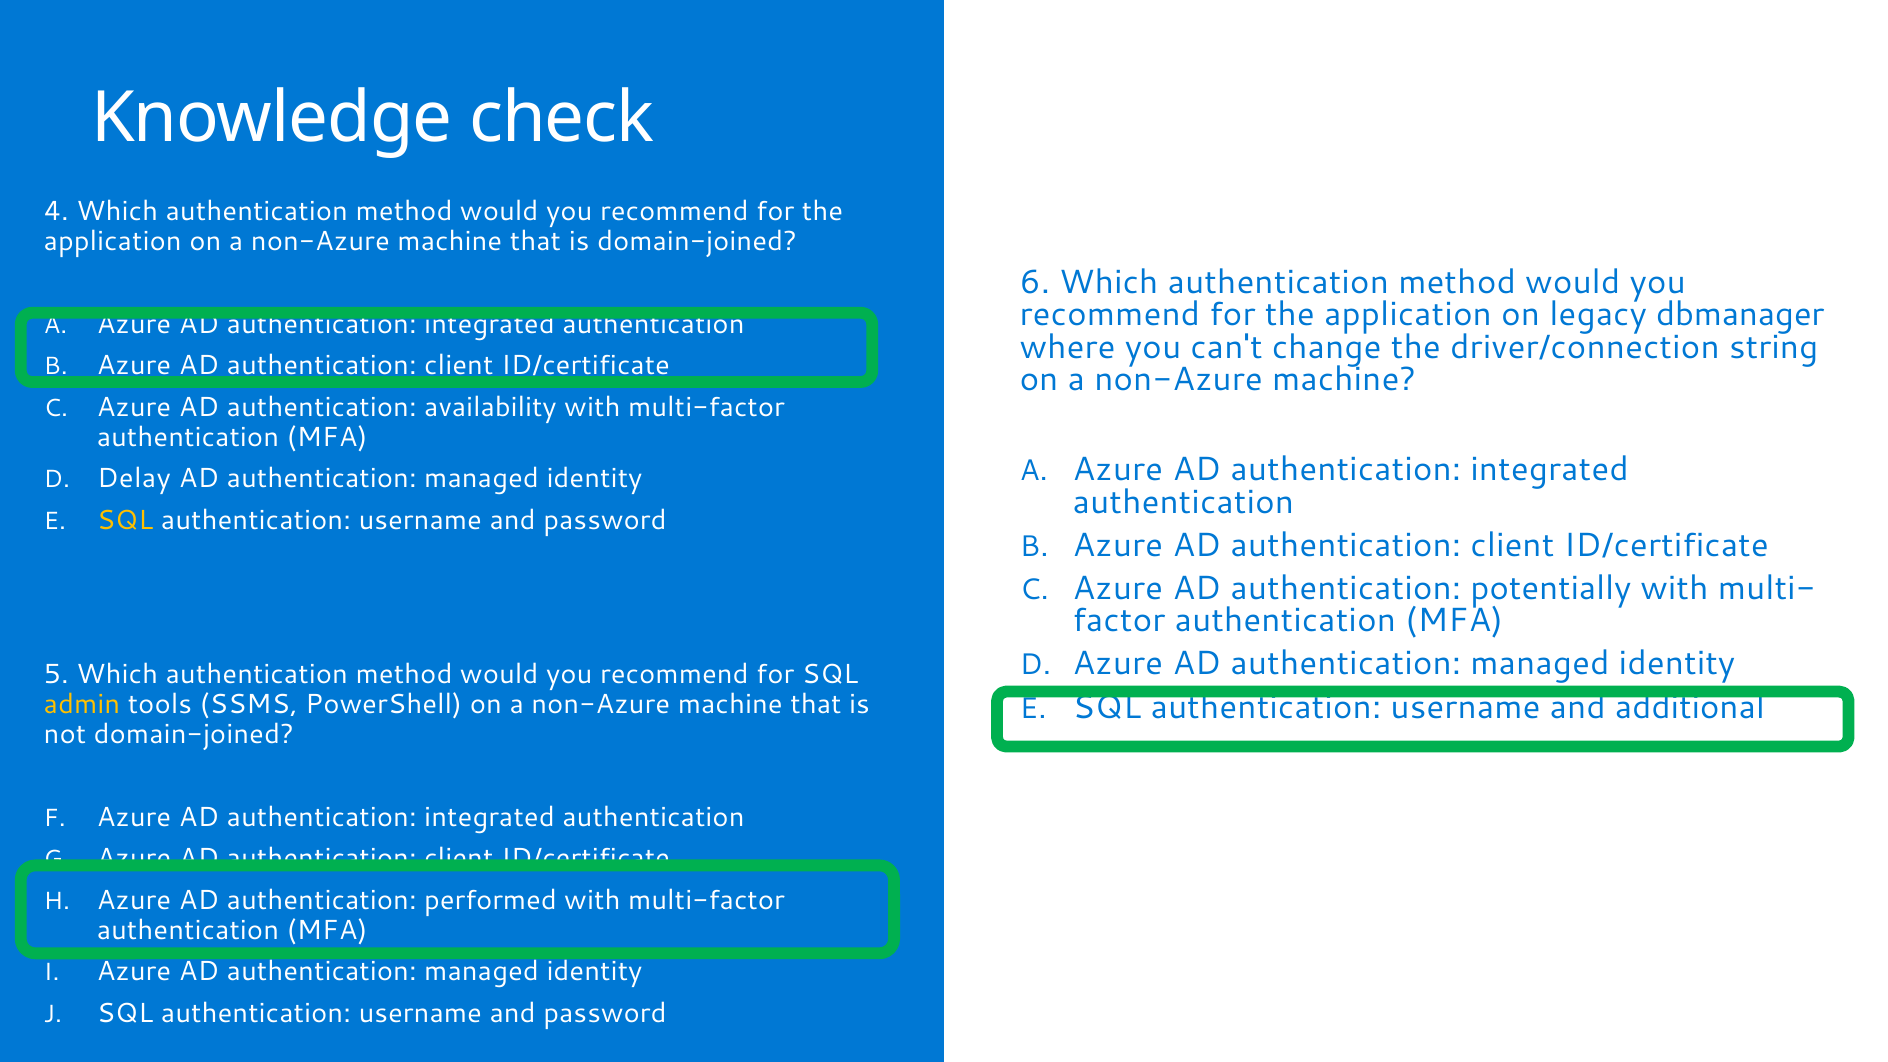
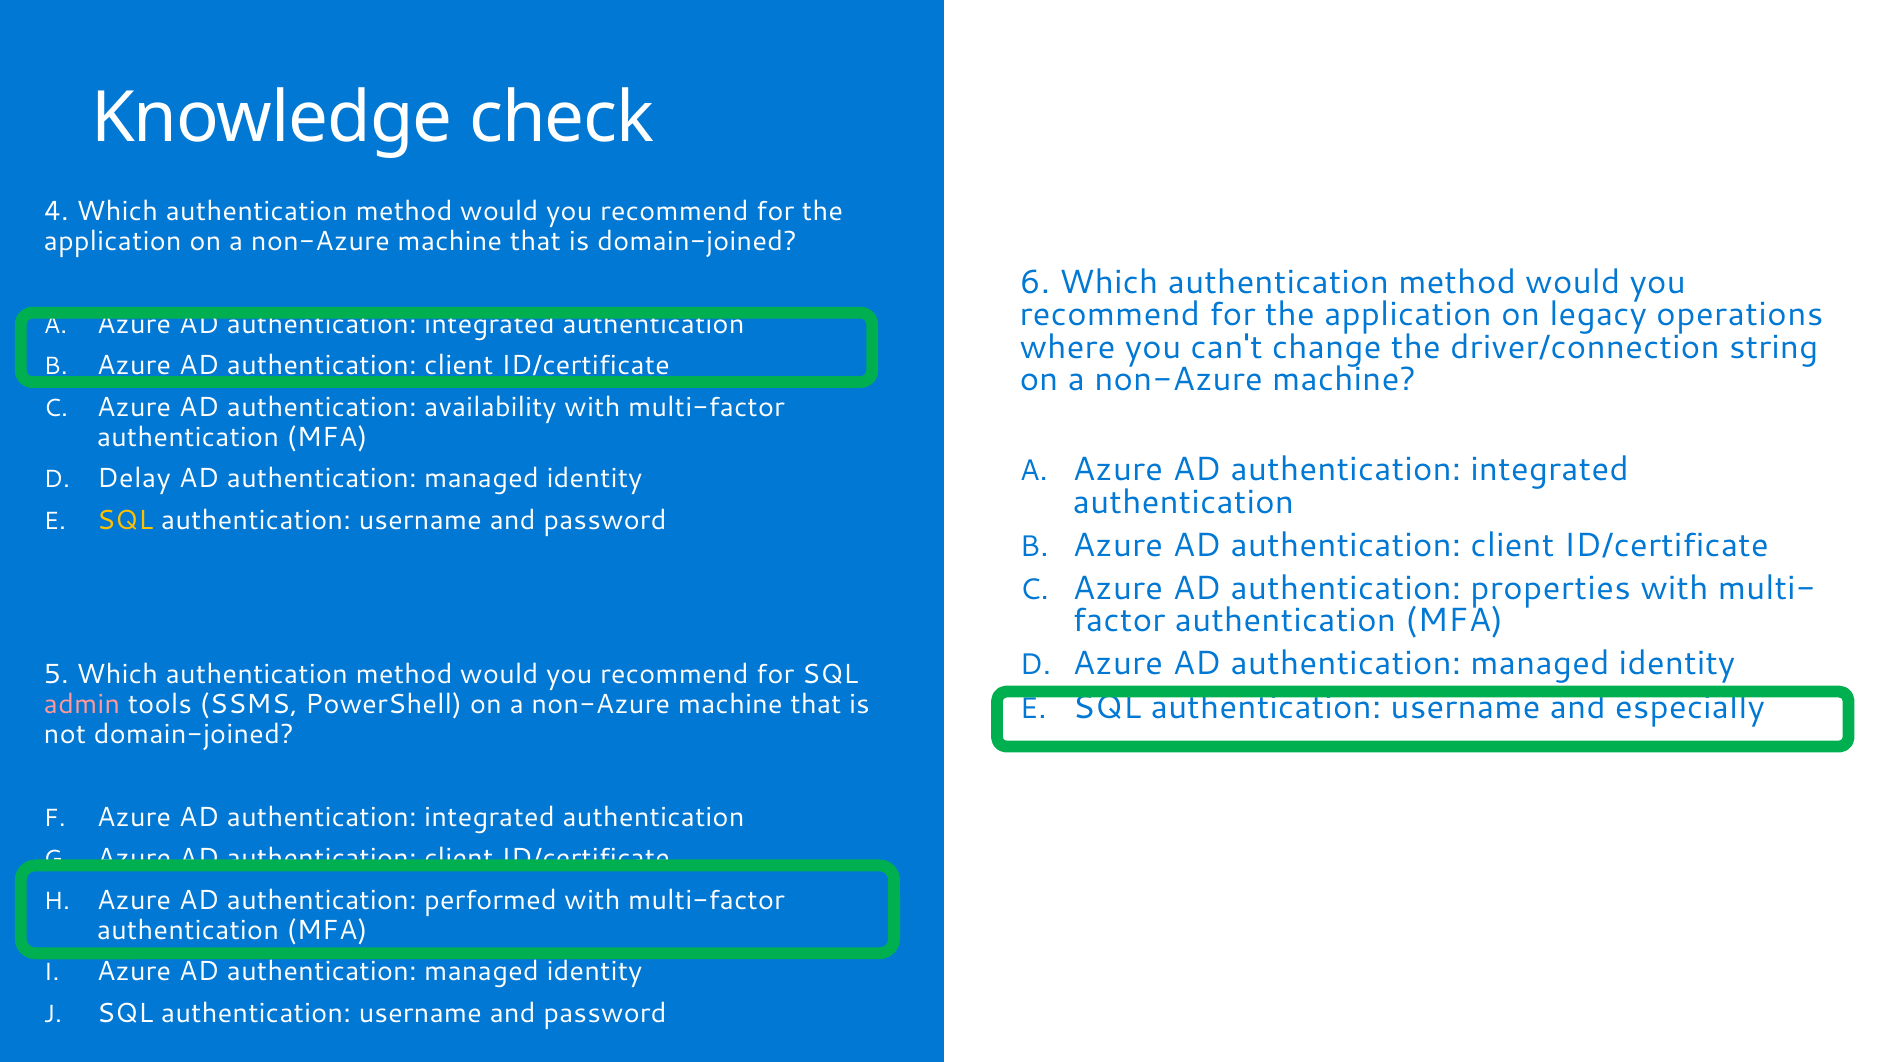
dbmanager: dbmanager -> operations
potentially: potentially -> properties
admin colour: yellow -> pink
additional: additional -> especially
